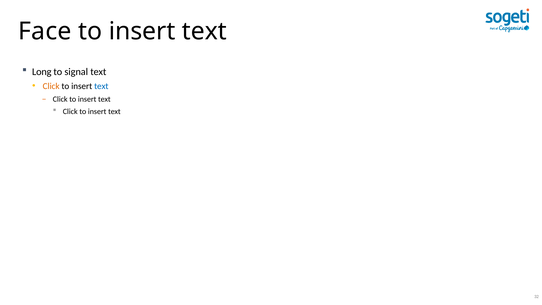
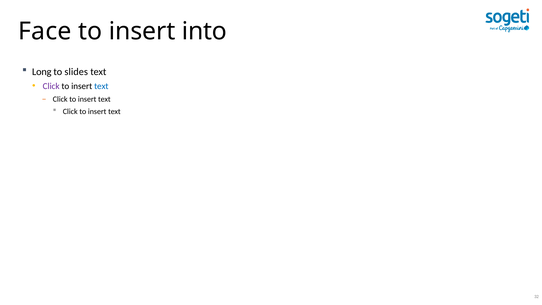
text at (204, 31): text -> into
signal: signal -> slides
Click at (51, 86) colour: orange -> purple
